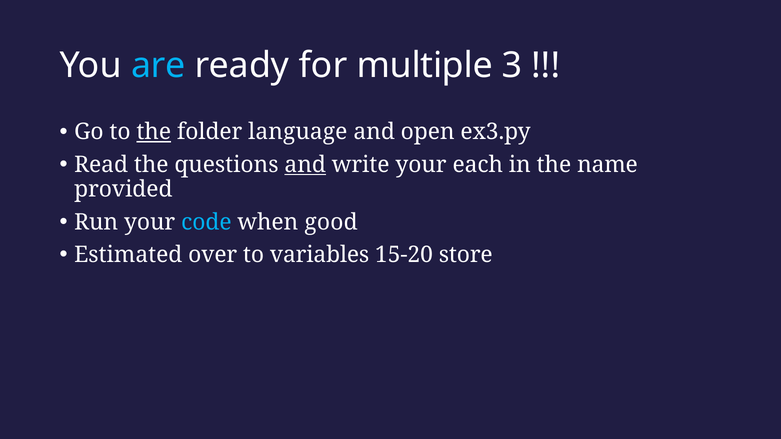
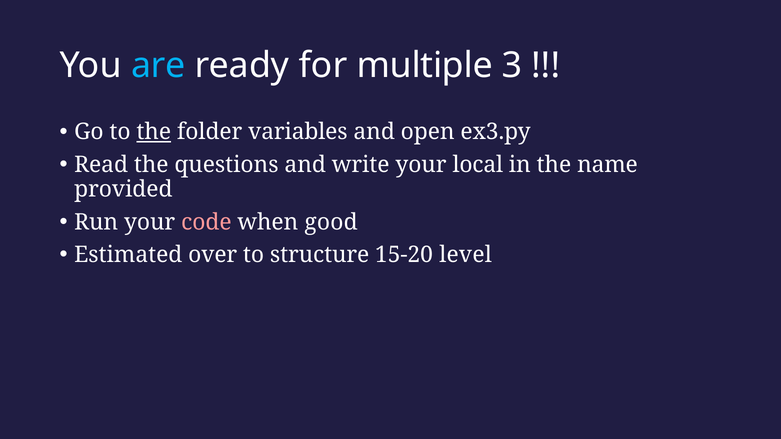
language: language -> variables
and at (305, 165) underline: present -> none
each: each -> local
code colour: light blue -> pink
variables: variables -> structure
store: store -> level
